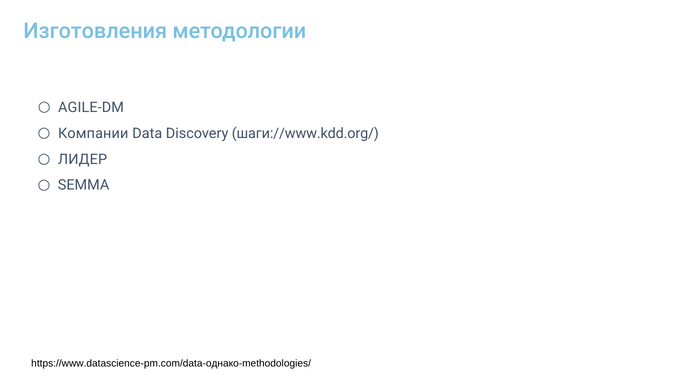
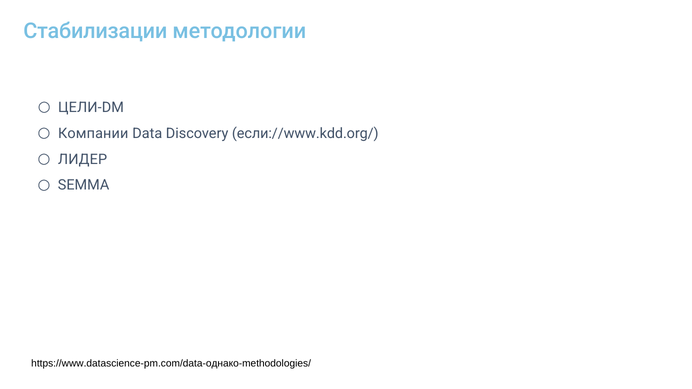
Изготовления: Изготовления -> Стабилизации
AGILE-DM: AGILE-DM -> ЦЕЛИ-DM
шаги://www.kdd.org/: шаги://www.kdd.org/ -> если://www.kdd.org/
